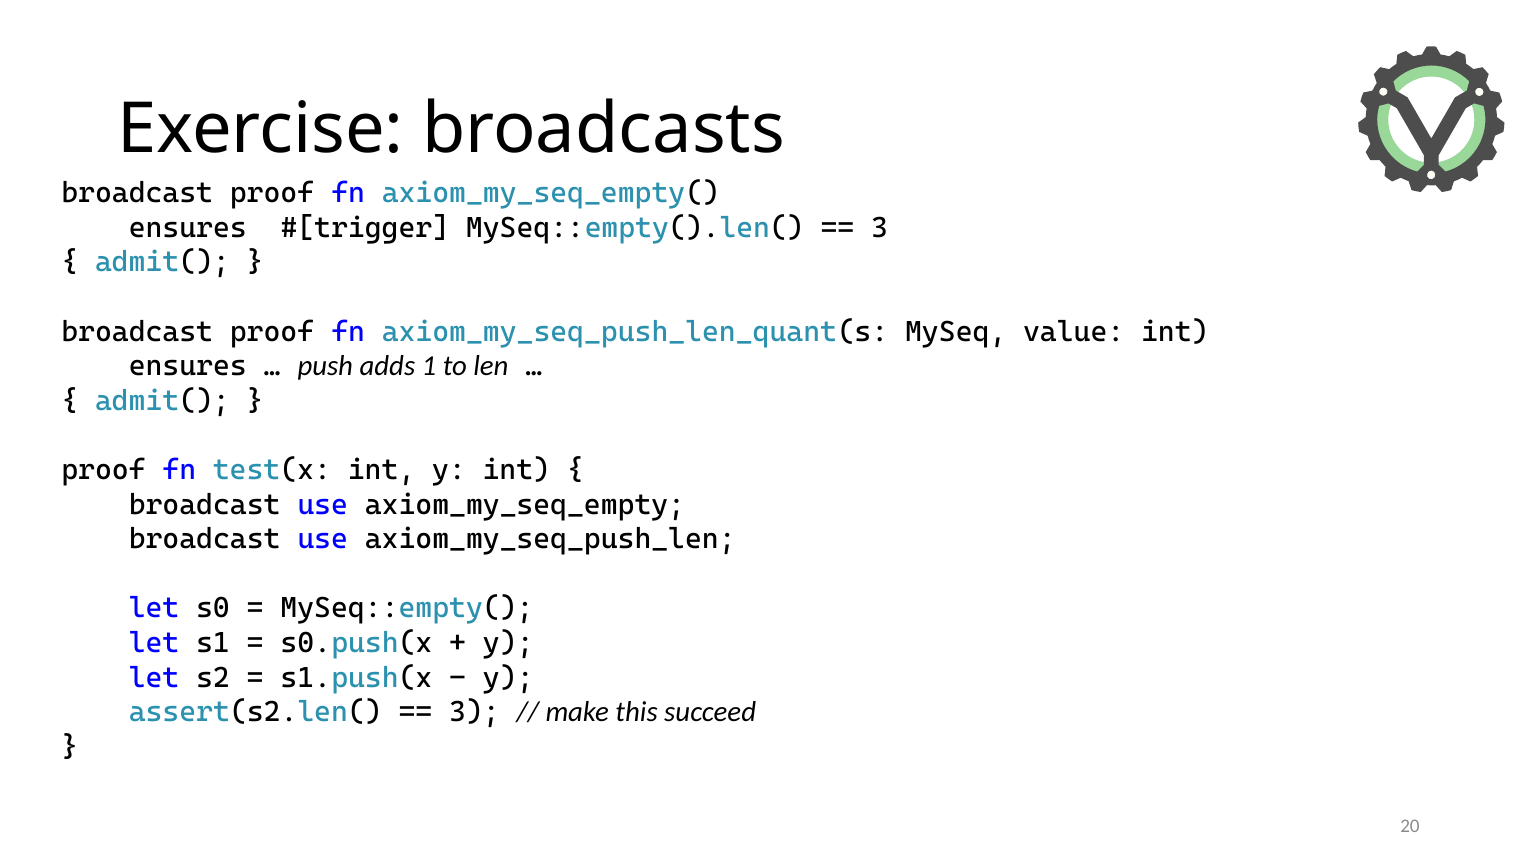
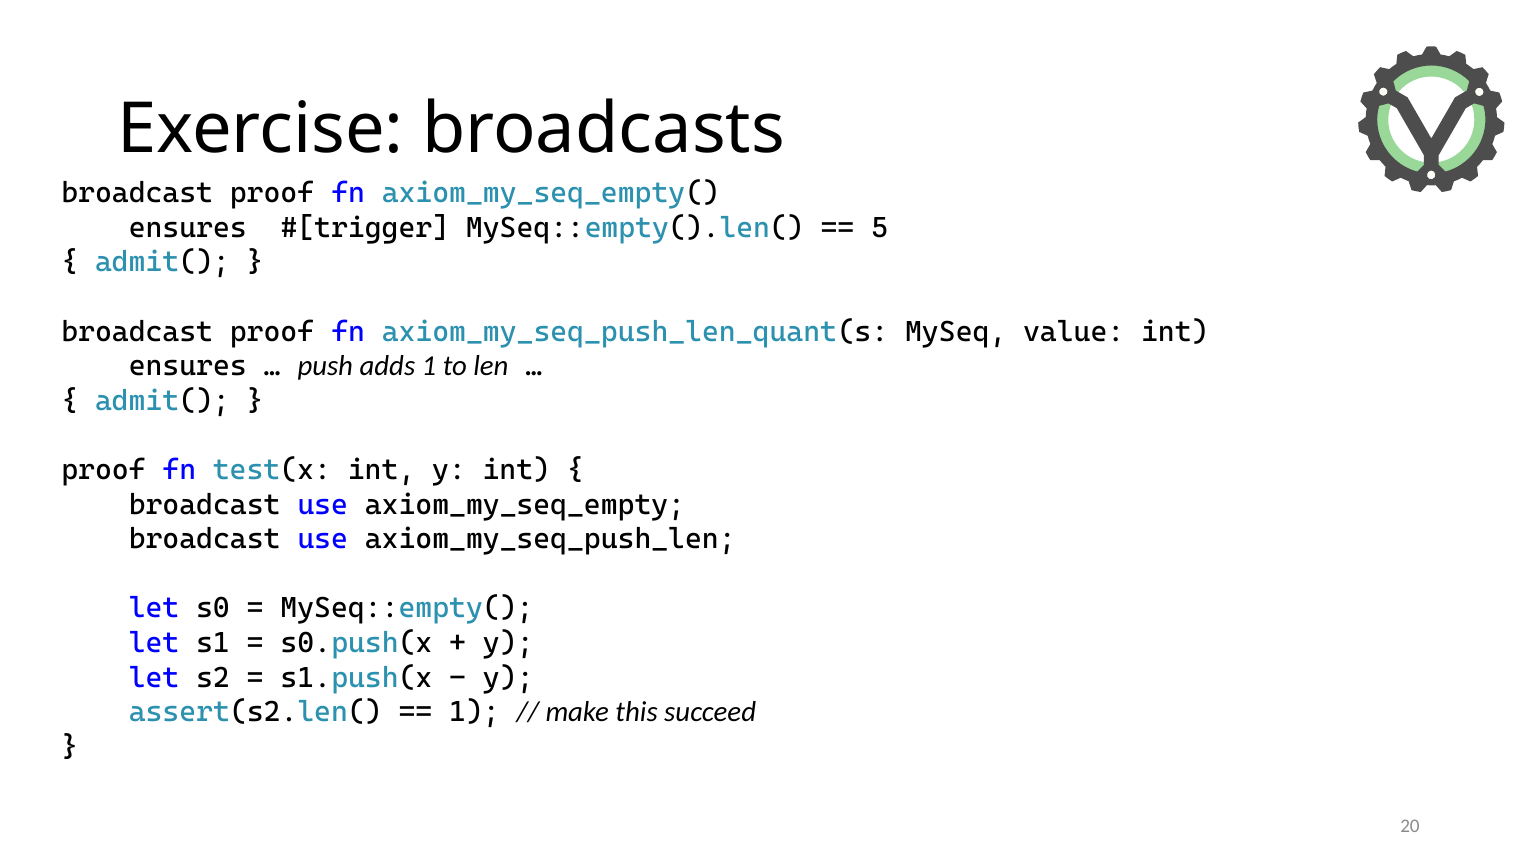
3 at (880, 228): 3 -> 5
3 at (474, 712): 3 -> 1
